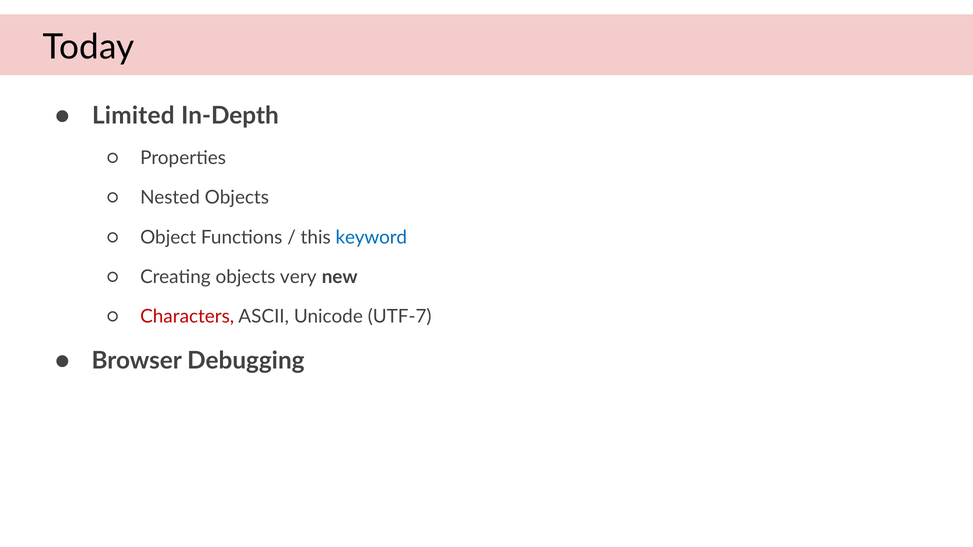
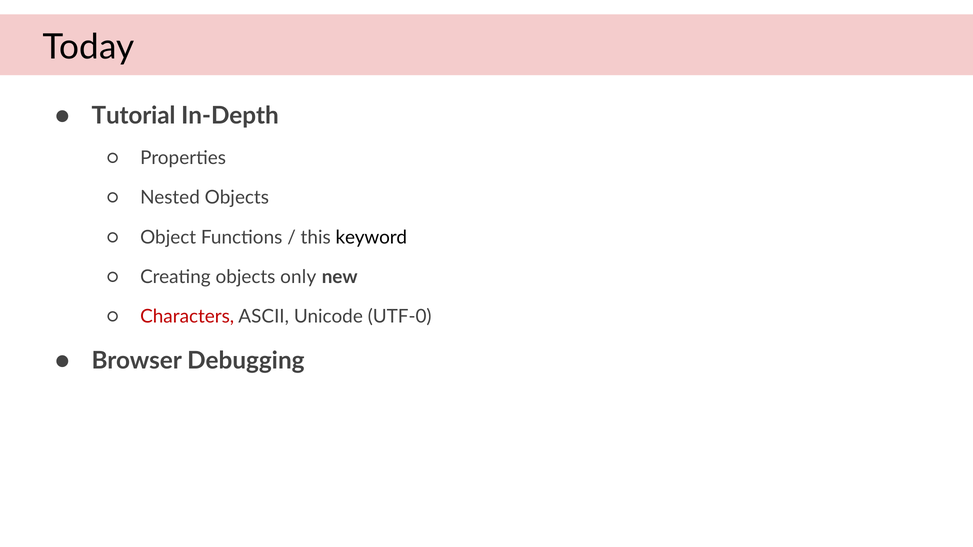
Limited: Limited -> Tutorial
keyword colour: blue -> black
very: very -> only
UTF-7: UTF-7 -> UTF-0
